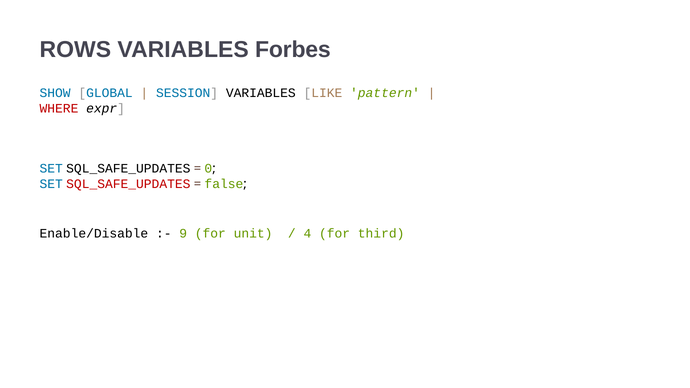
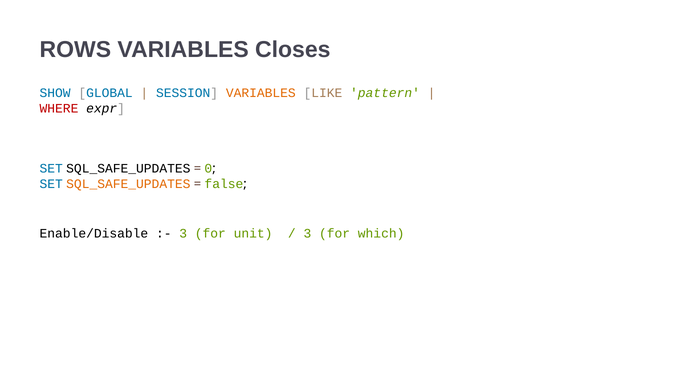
Forbes: Forbes -> Closes
VARIABLES at (261, 93) colour: black -> orange
SQL_SAFE_UPDATES at (128, 184) colour: red -> orange
9 at (183, 234): 9 -> 3
4 at (307, 234): 4 -> 3
third: third -> which
